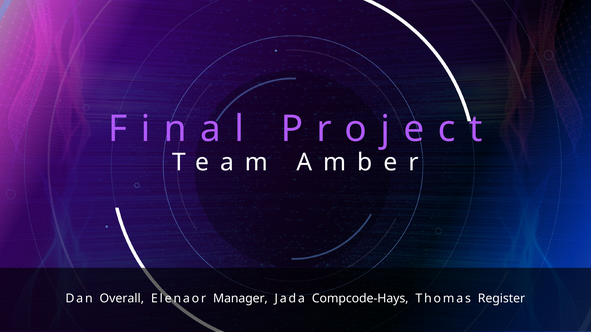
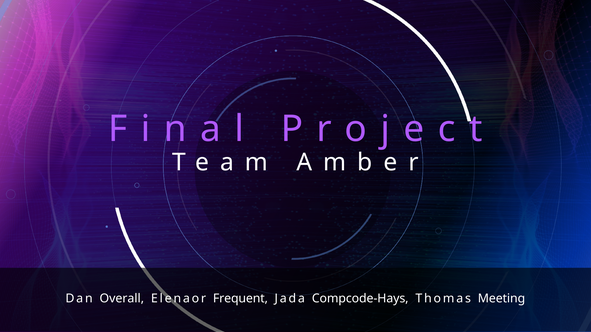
Manager: Manager -> Frequent
Register: Register -> Meeting
